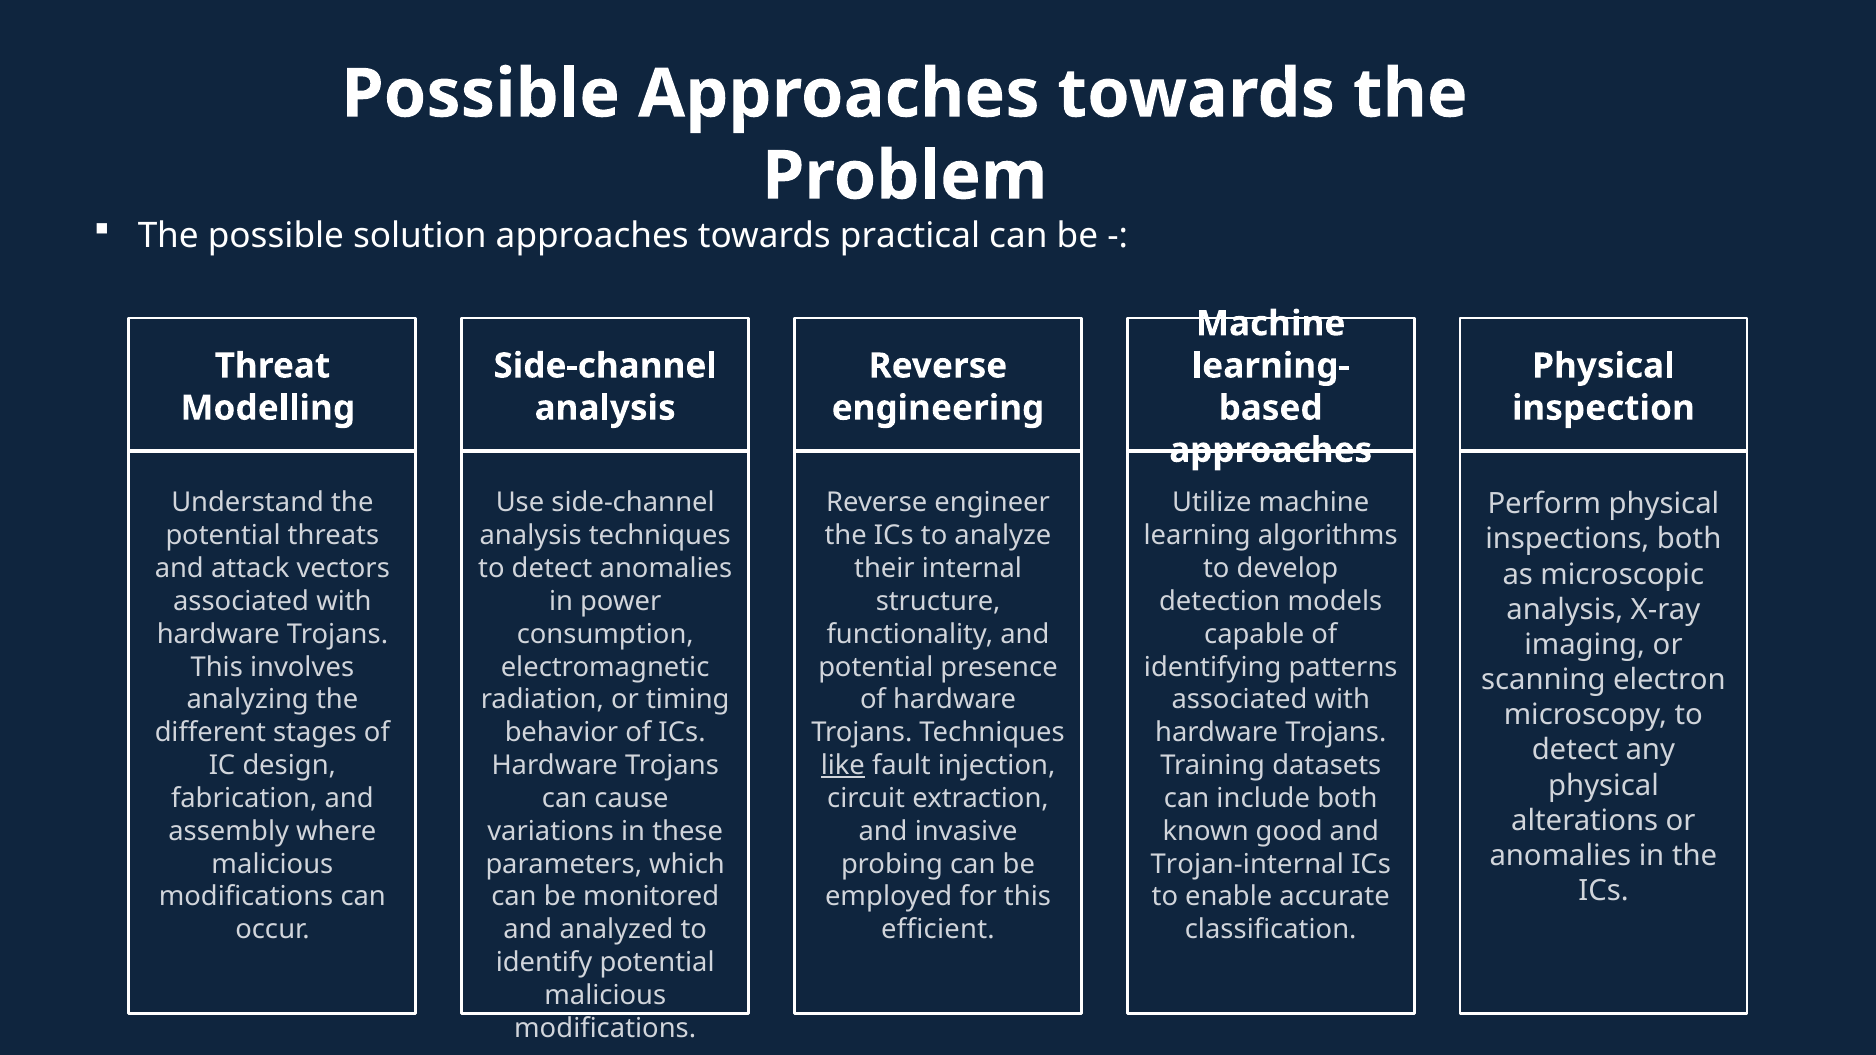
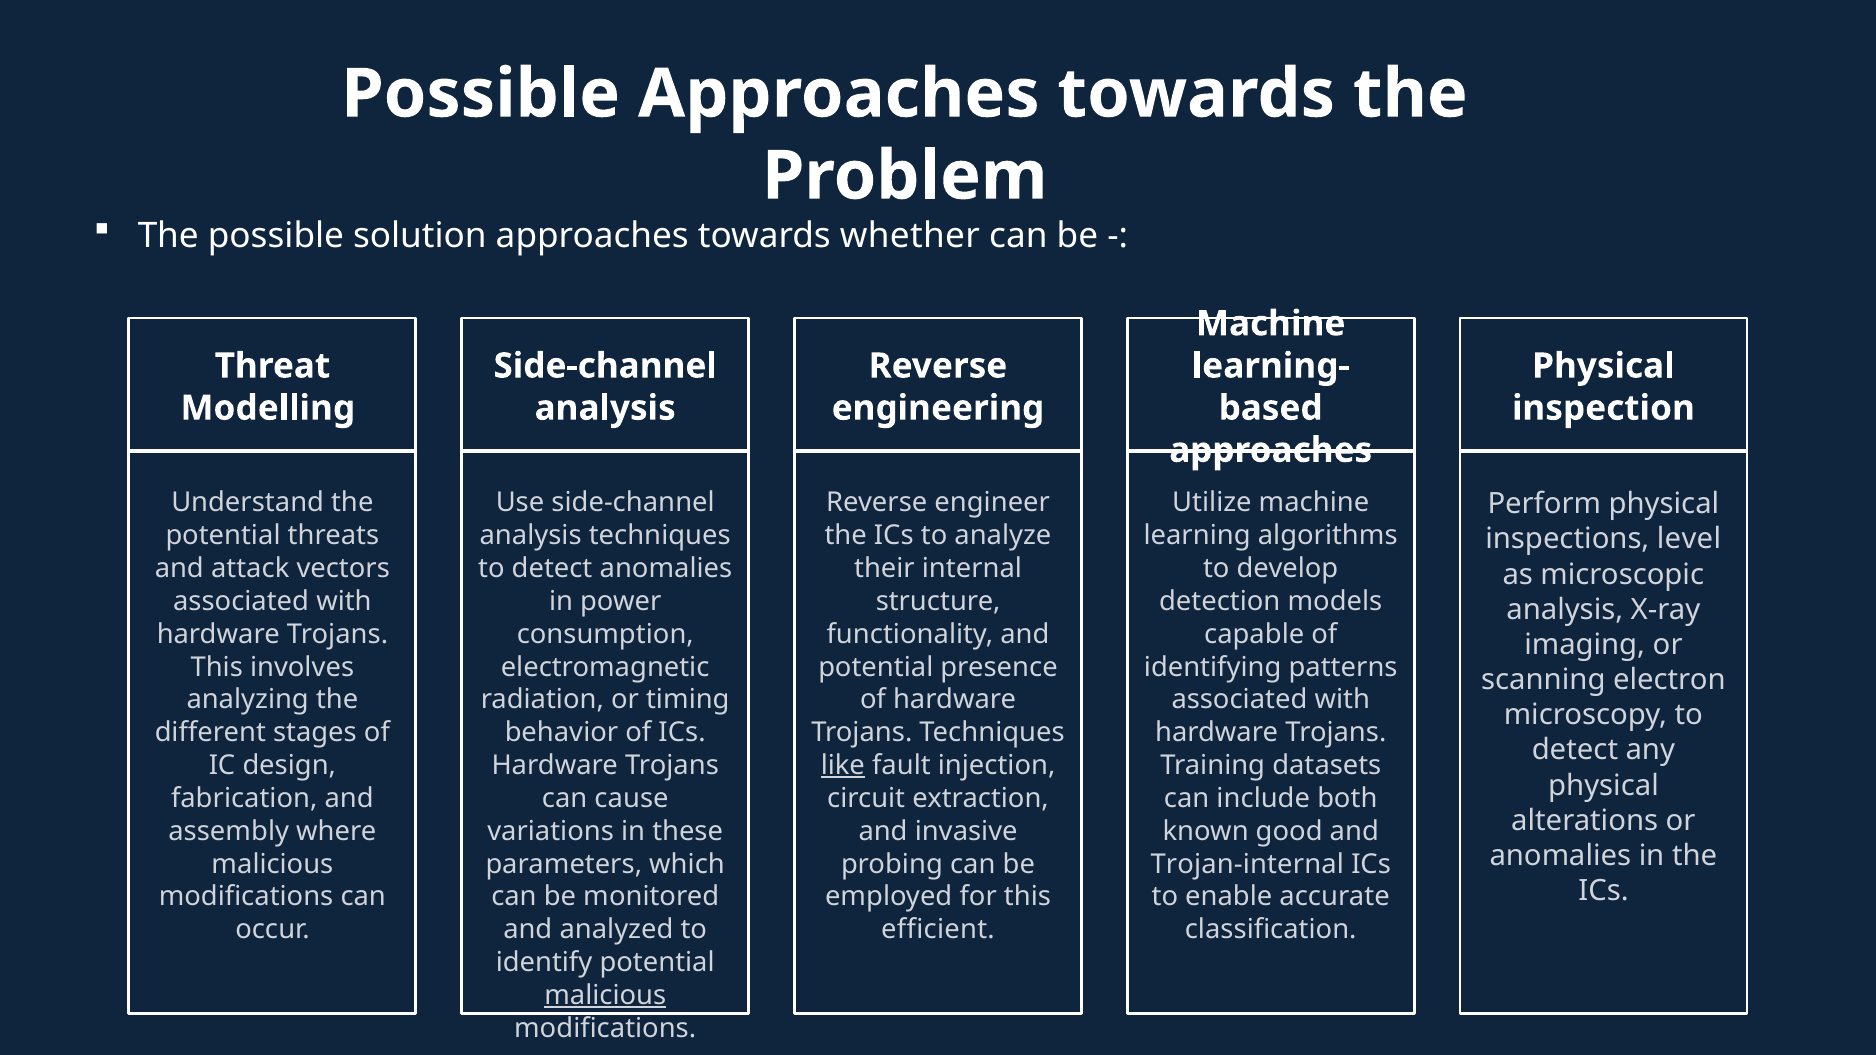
practical: practical -> whether
inspections both: both -> level
malicious at (605, 996) underline: none -> present
